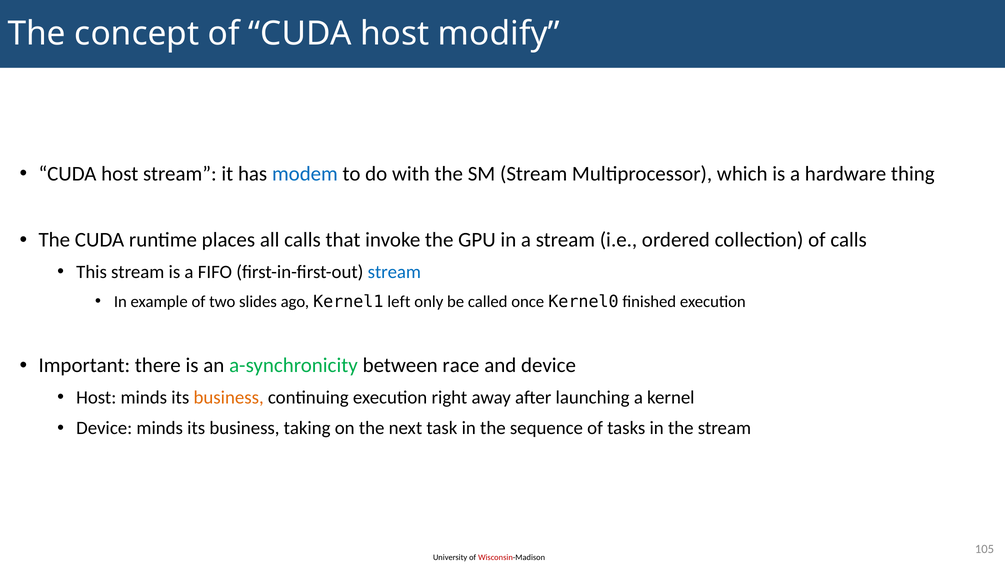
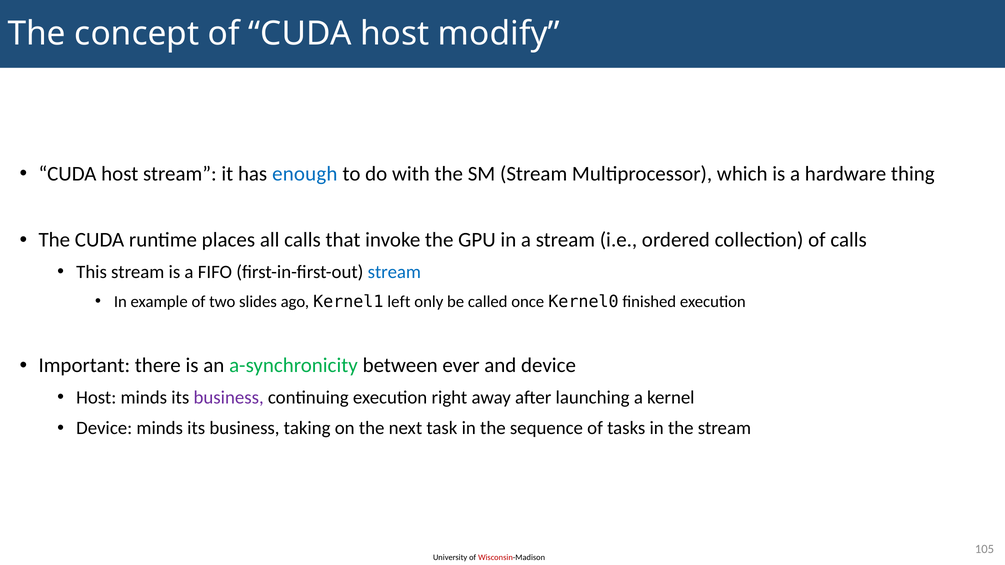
modem: modem -> enough
race: race -> ever
business at (229, 398) colour: orange -> purple
